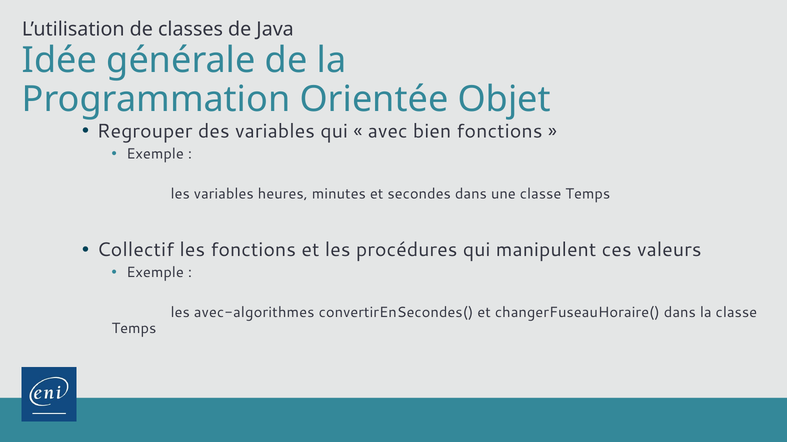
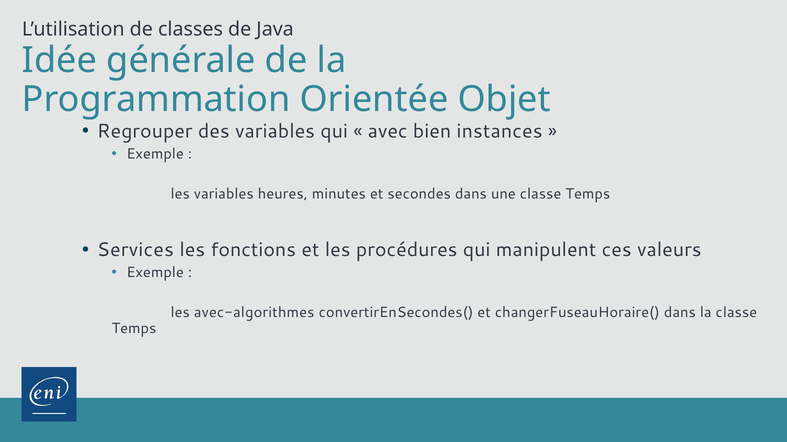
bien fonctions: fonctions -> instances
Collectif: Collectif -> Services
